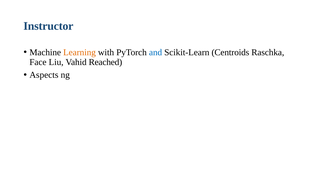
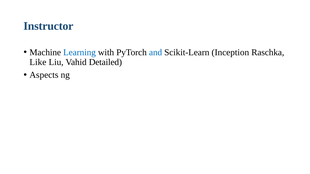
Learning colour: orange -> blue
Centroids: Centroids -> Inception
Face: Face -> Like
Reached: Reached -> Detailed
